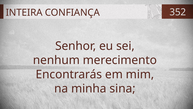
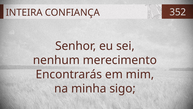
sina: sina -> sigo
